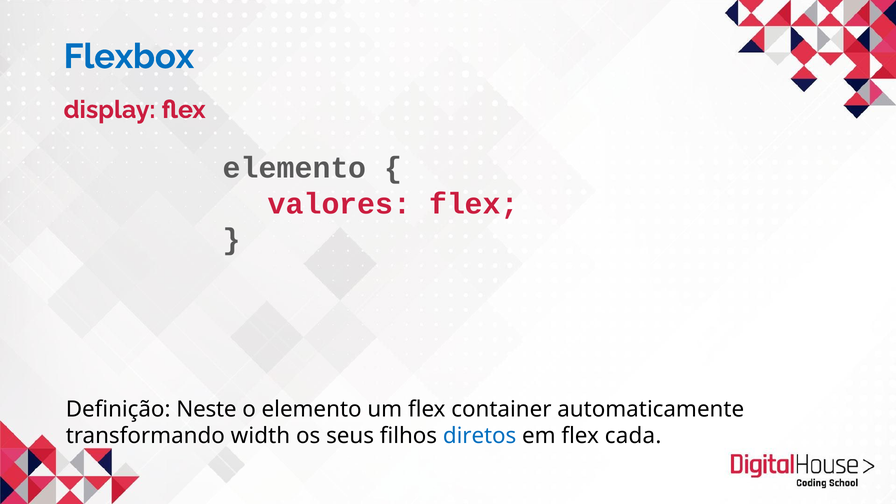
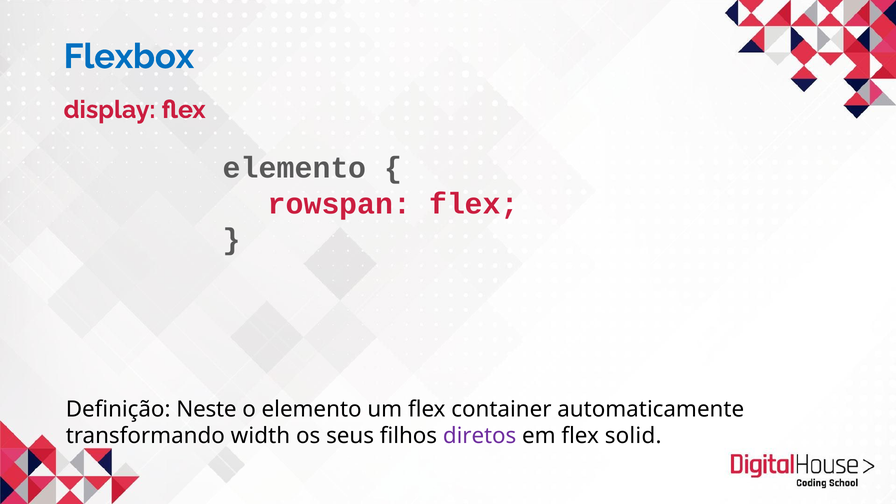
valores: valores -> rowspan
diretos colour: blue -> purple
cada: cada -> solid
